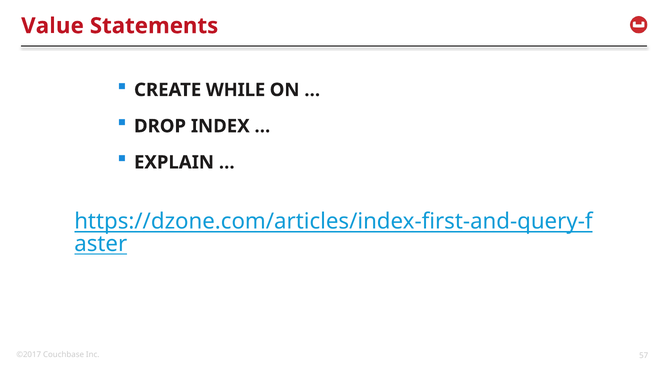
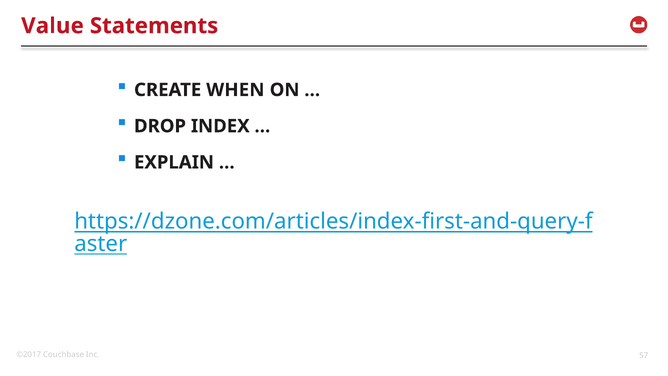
WHILE: WHILE -> WHEN
